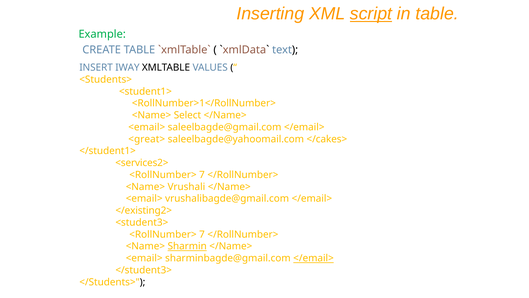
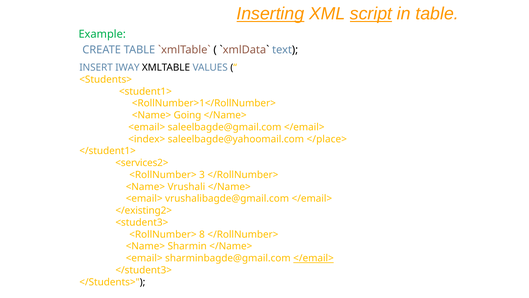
Inserting underline: none -> present
Select: Select -> Going
<great>: <great> -> <index>
</cakes>: </cakes> -> </place>
7 at (202, 175): 7 -> 3
7 at (202, 234): 7 -> 8
Sharmin underline: present -> none
